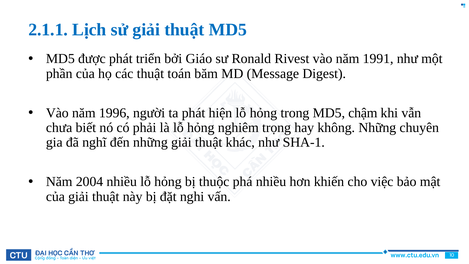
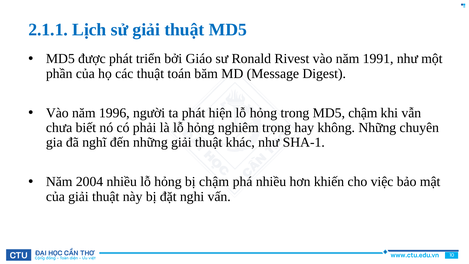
bị thuộc: thuộc -> chậm
